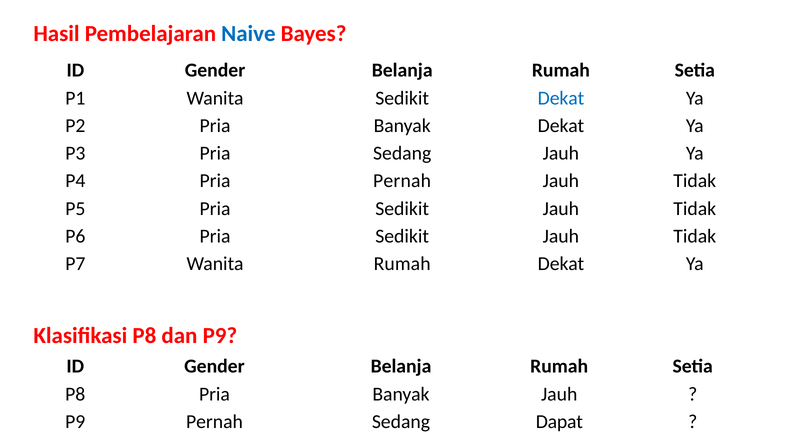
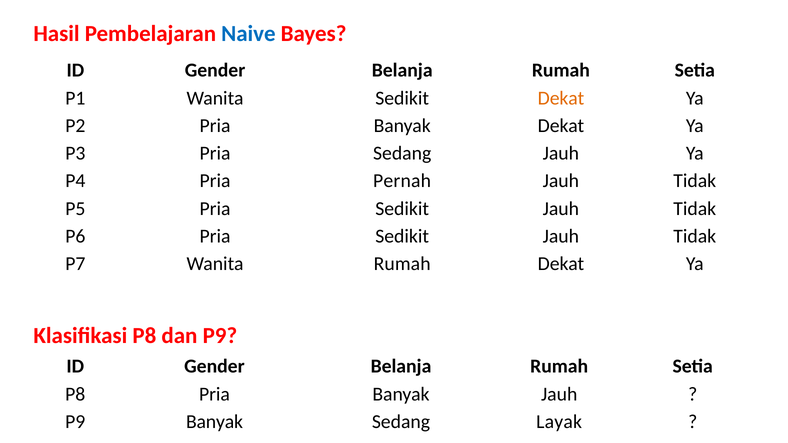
Dekat at (561, 98) colour: blue -> orange
P9 Pernah: Pernah -> Banyak
Dapat: Dapat -> Layak
